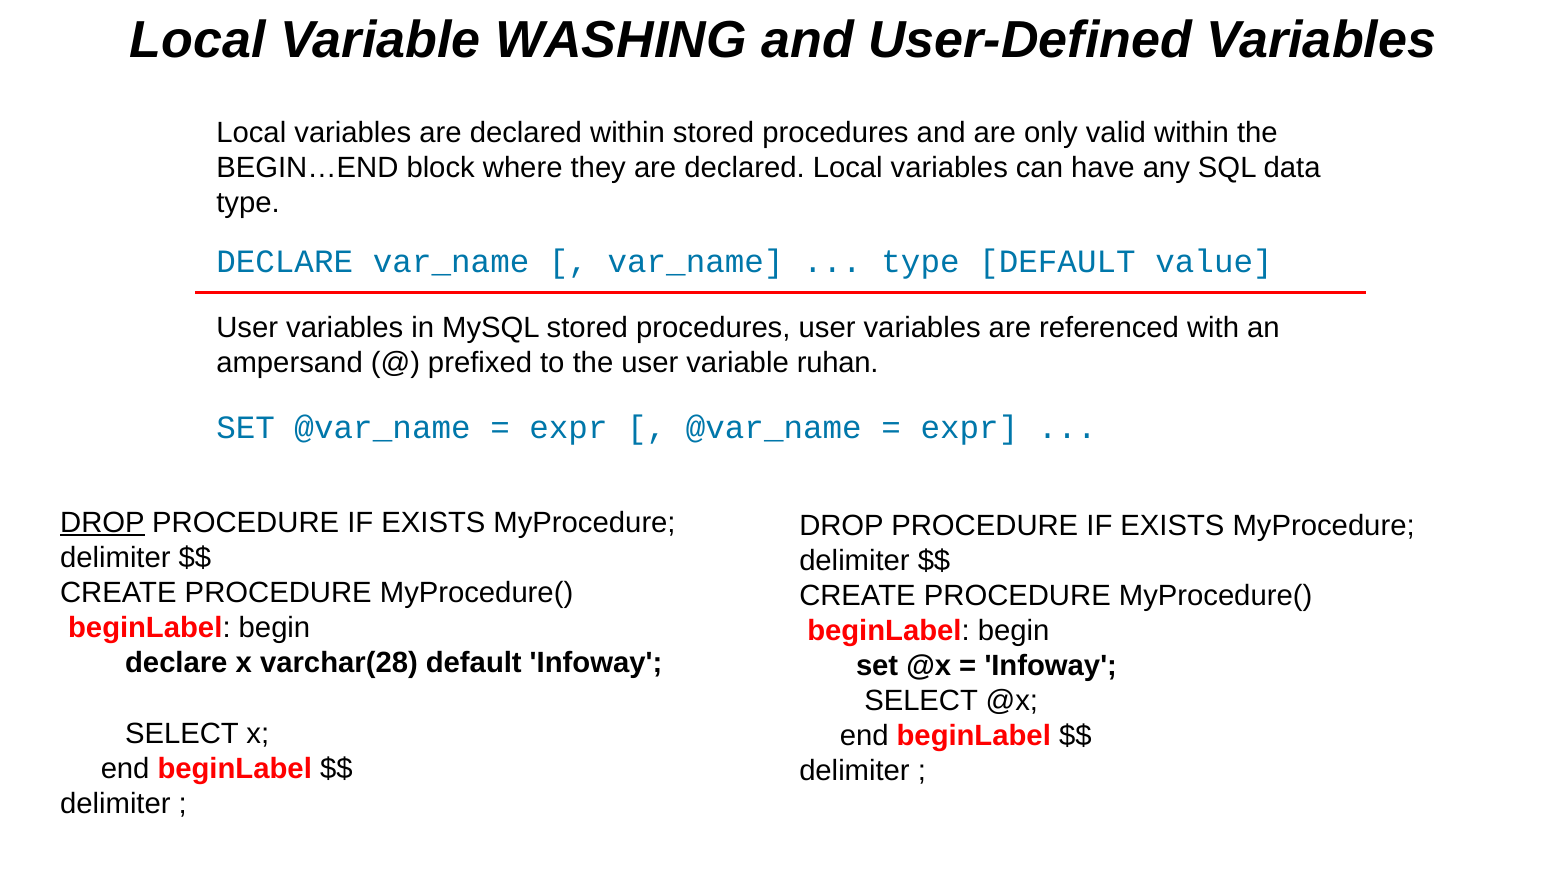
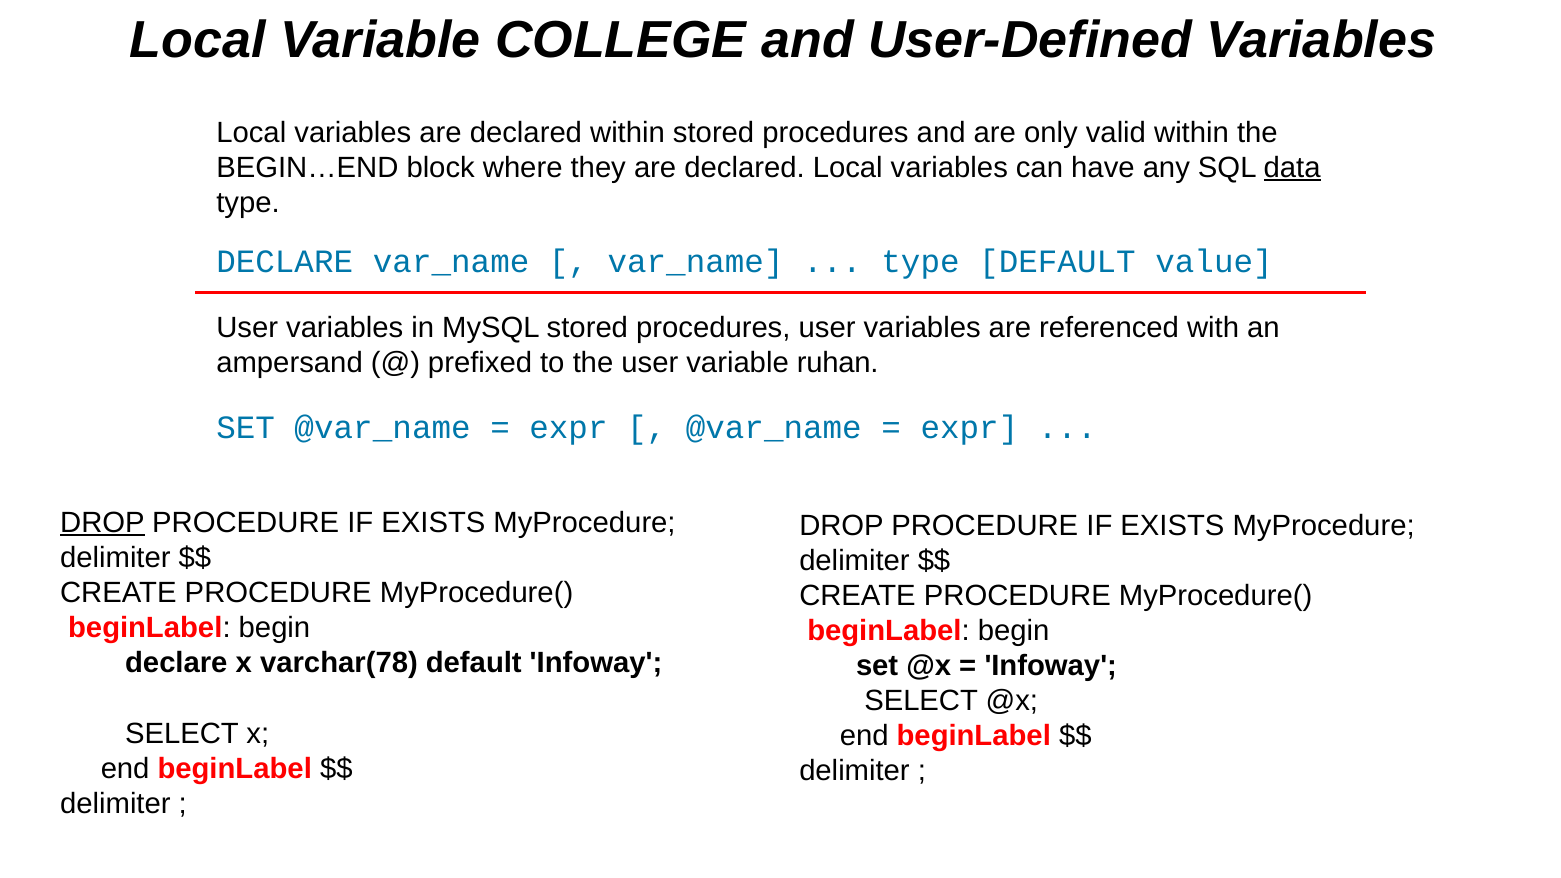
WASHING: WASHING -> COLLEGE
data underline: none -> present
varchar(28: varchar(28 -> varchar(78
